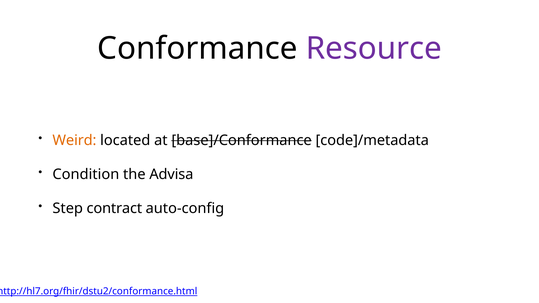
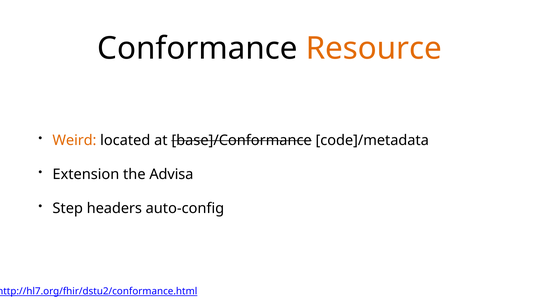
Resource colour: purple -> orange
Condition: Condition -> Extension
contract: contract -> headers
